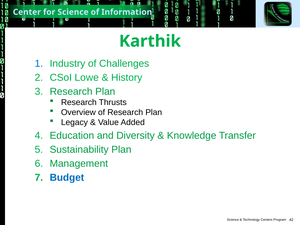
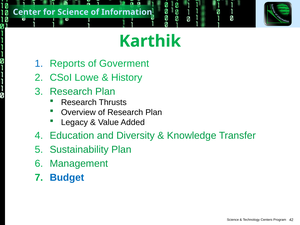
Industry: Industry -> Reports
Challenges: Challenges -> Goverment
